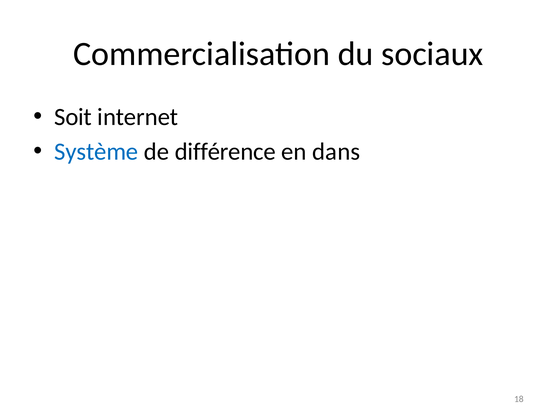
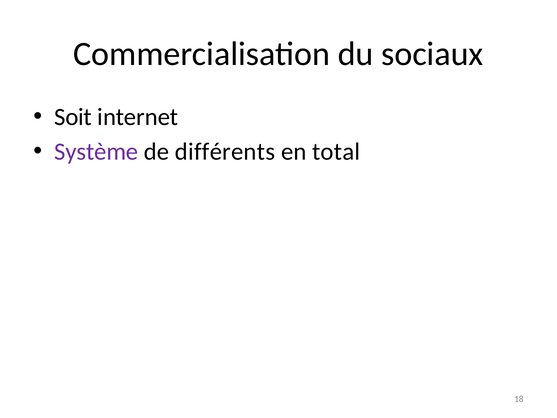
Système colour: blue -> purple
différence: différence -> différents
dans: dans -> total
